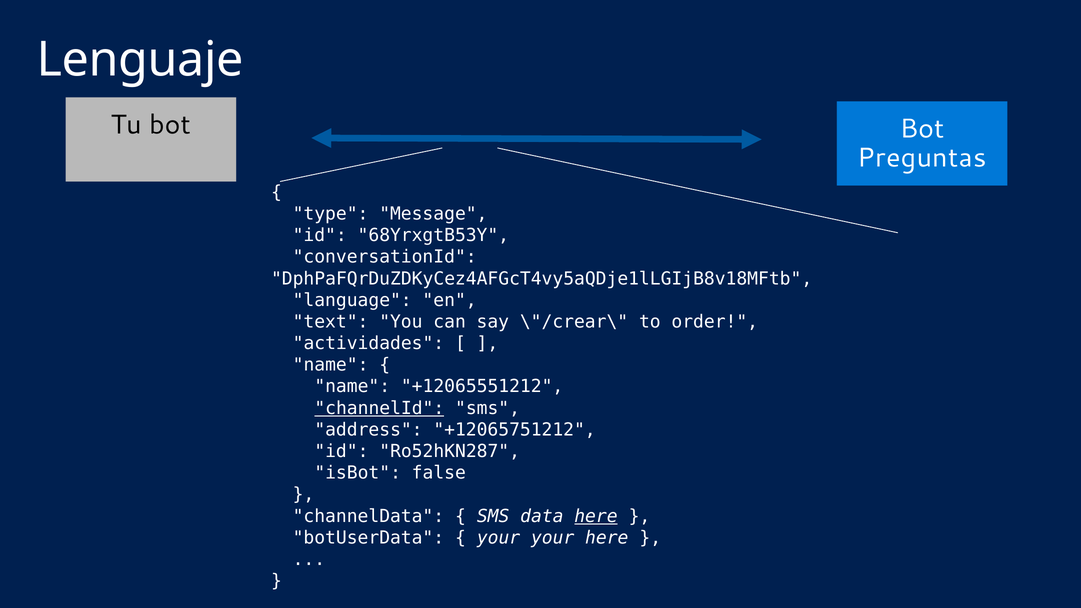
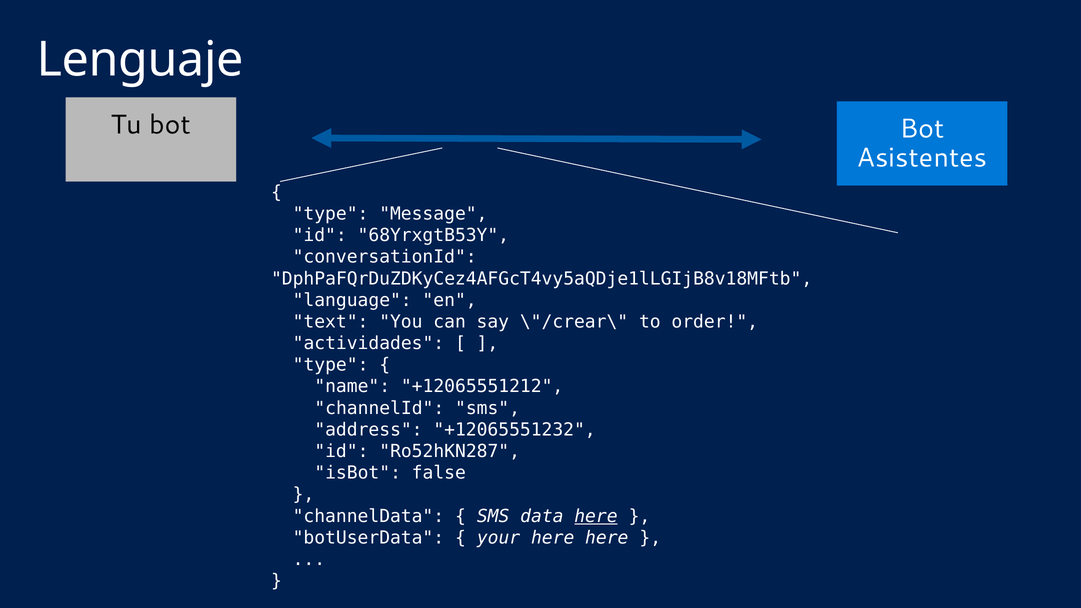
Preguntas: Preguntas -> Asistentes
name at (331, 365): name -> type
channelId underline: present -> none
+12065751212: +12065751212 -> +12065551232
your your: your -> here
